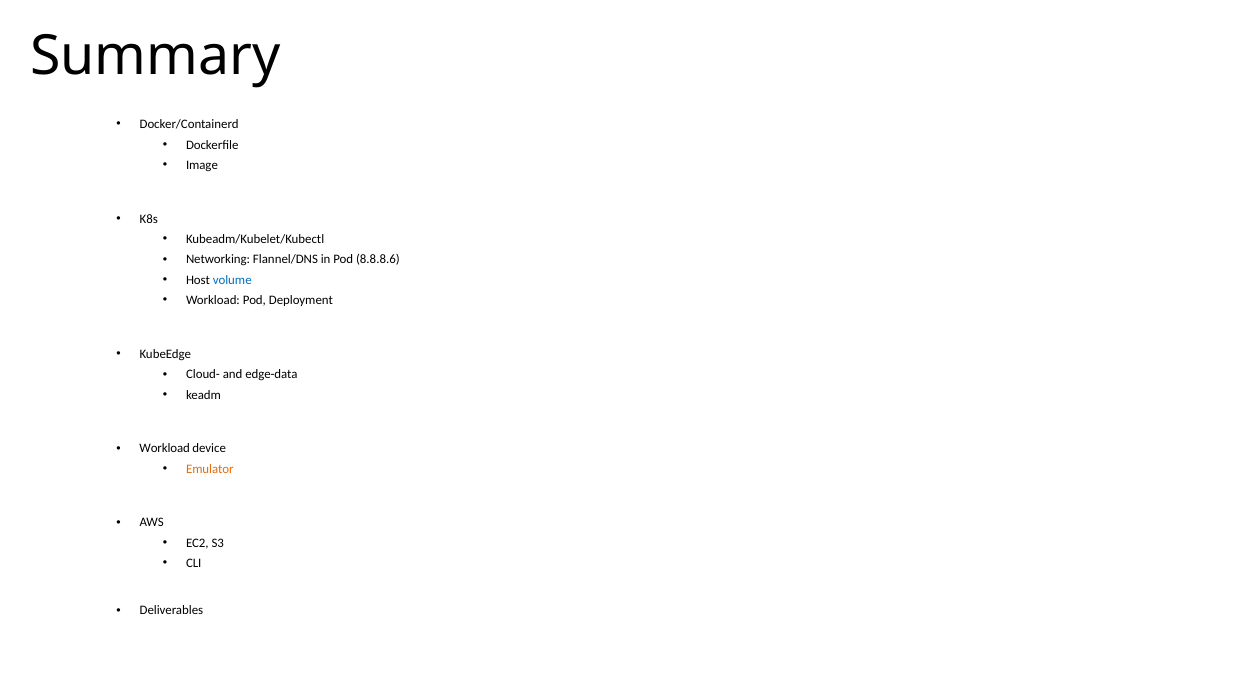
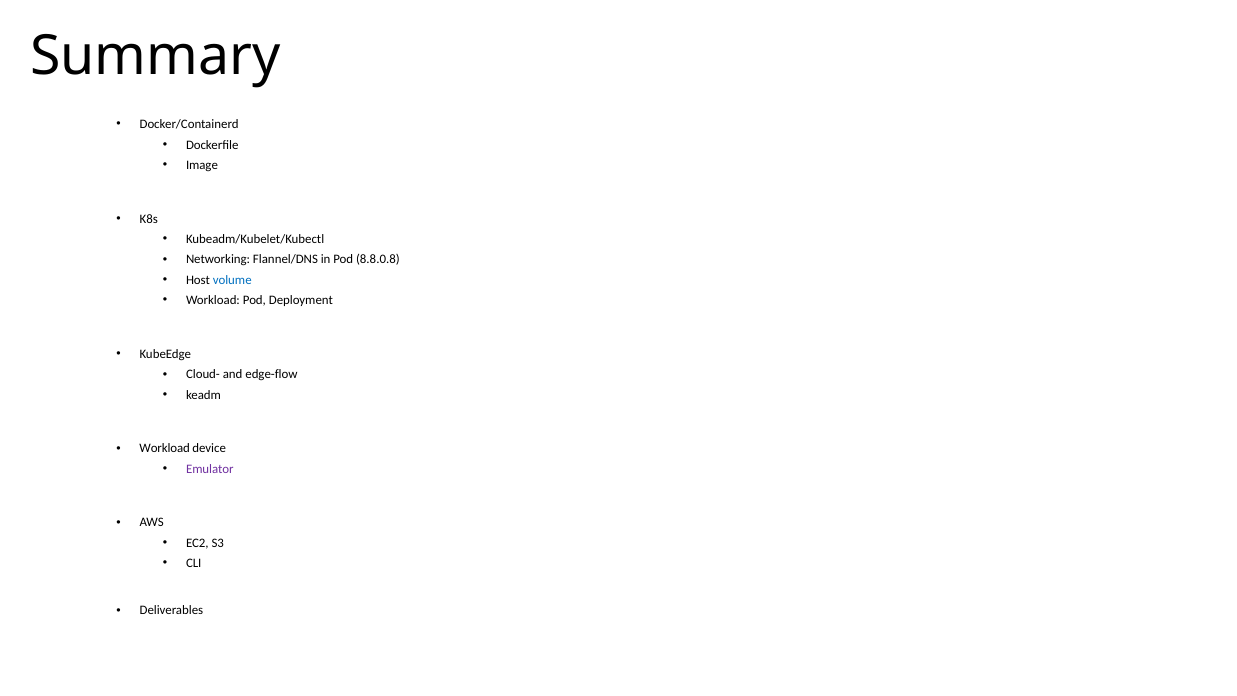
8.8.8.6: 8.8.8.6 -> 8.8.0.8
edge-data: edge-data -> edge-flow
Emulator colour: orange -> purple
